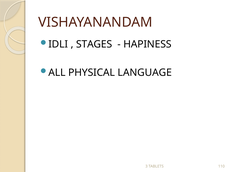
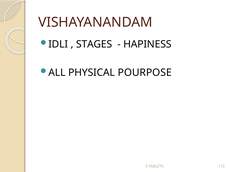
LANGUAGE: LANGUAGE -> POURPOSE
